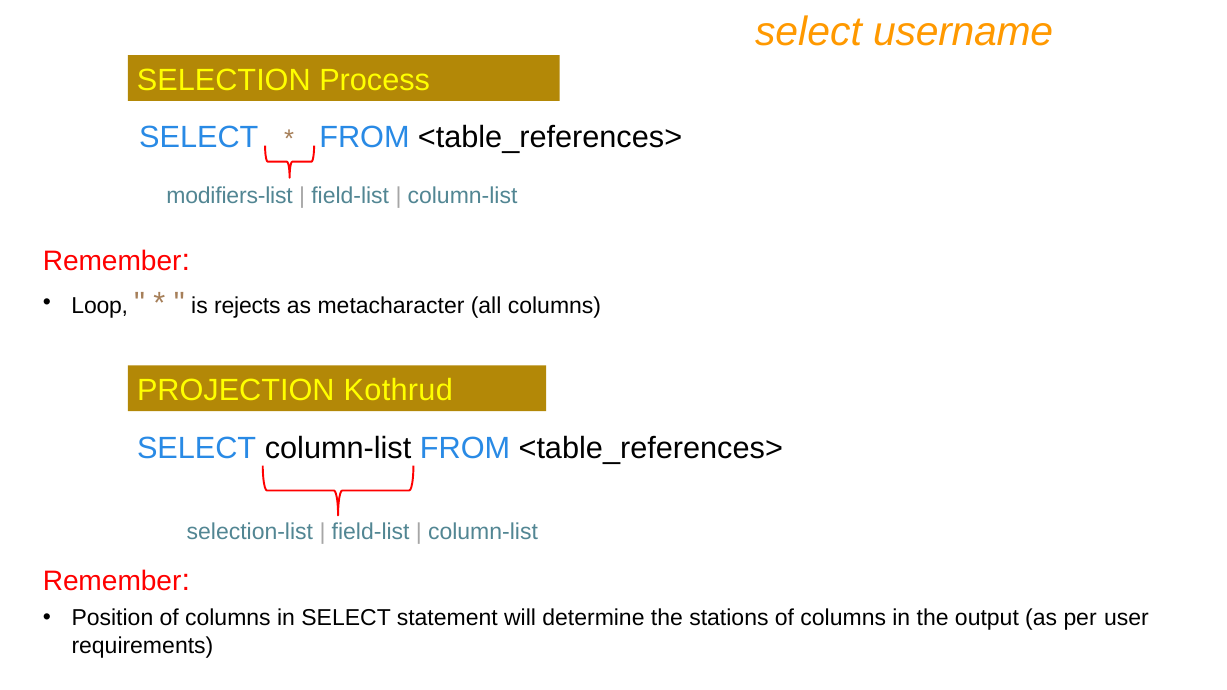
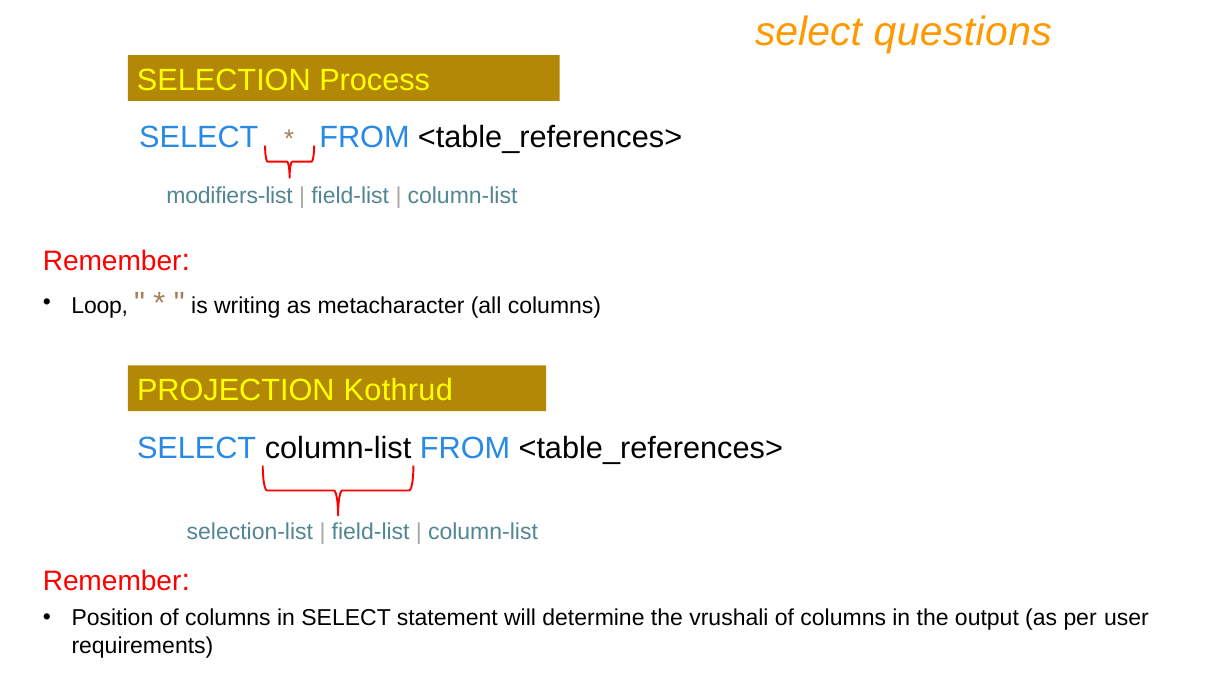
username: username -> questions
rejects: rejects -> writing
stations: stations -> vrushali
